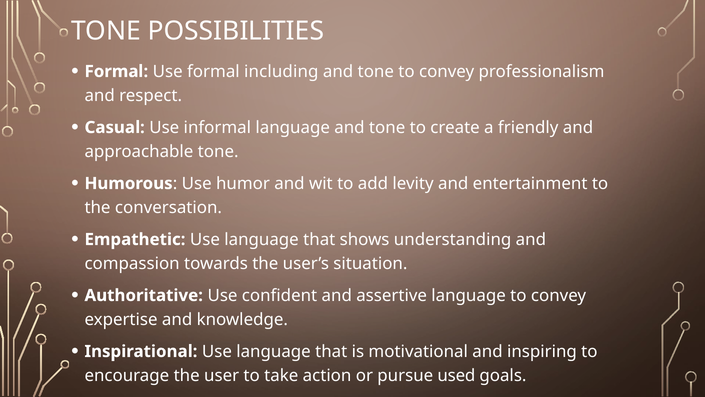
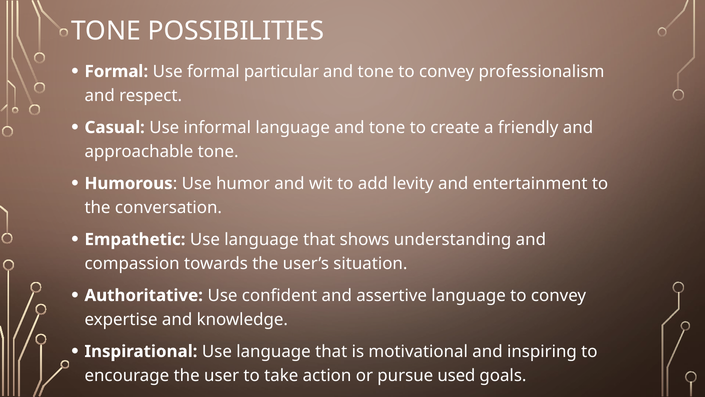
including: including -> particular
